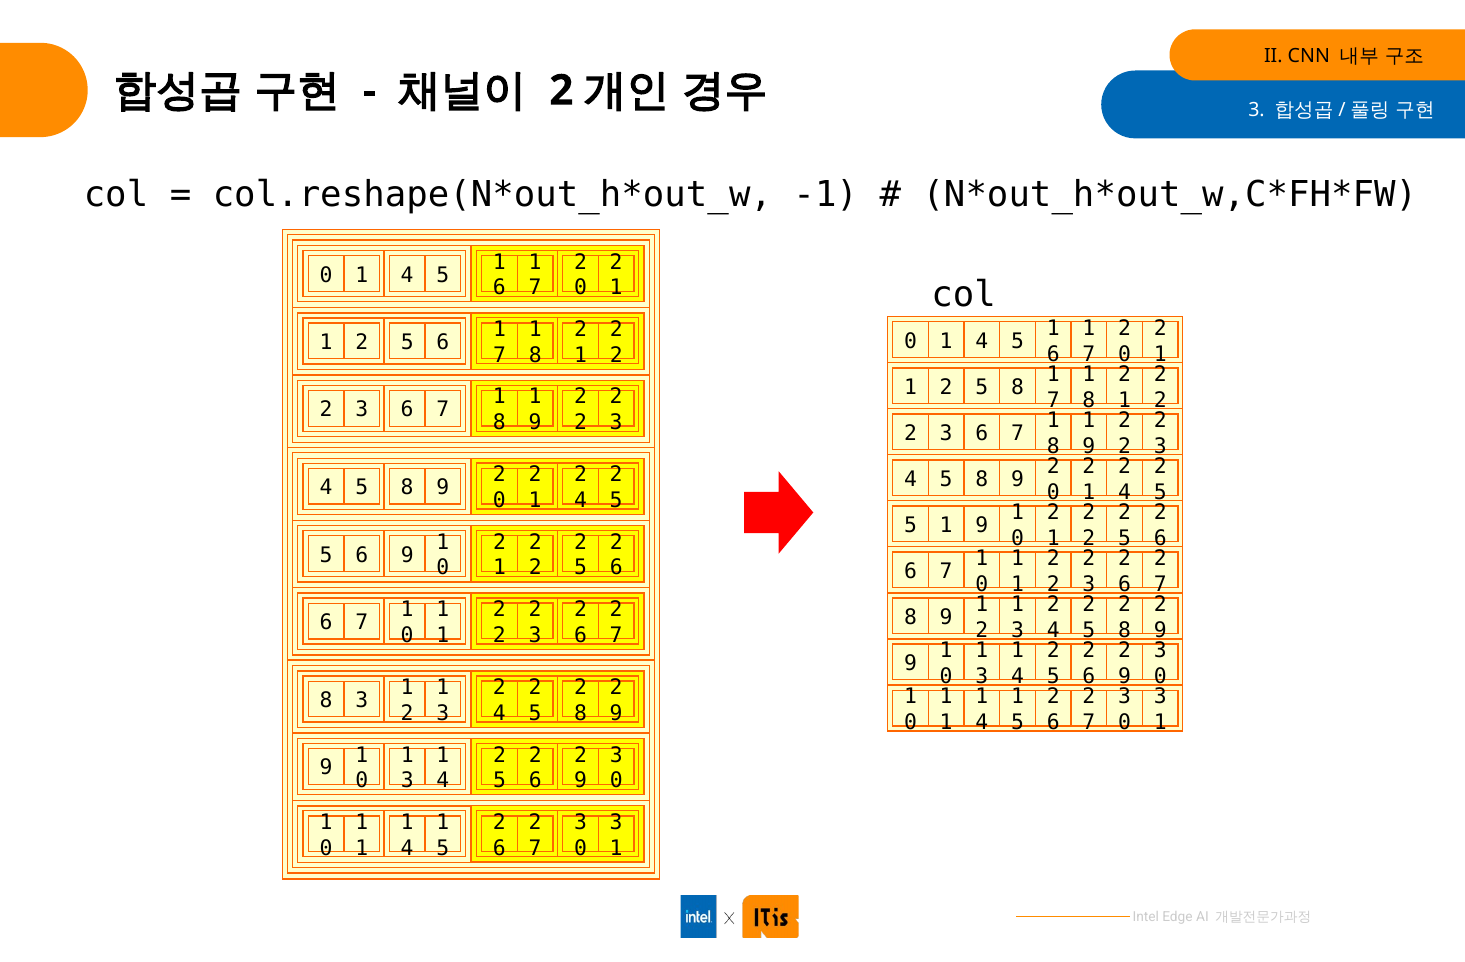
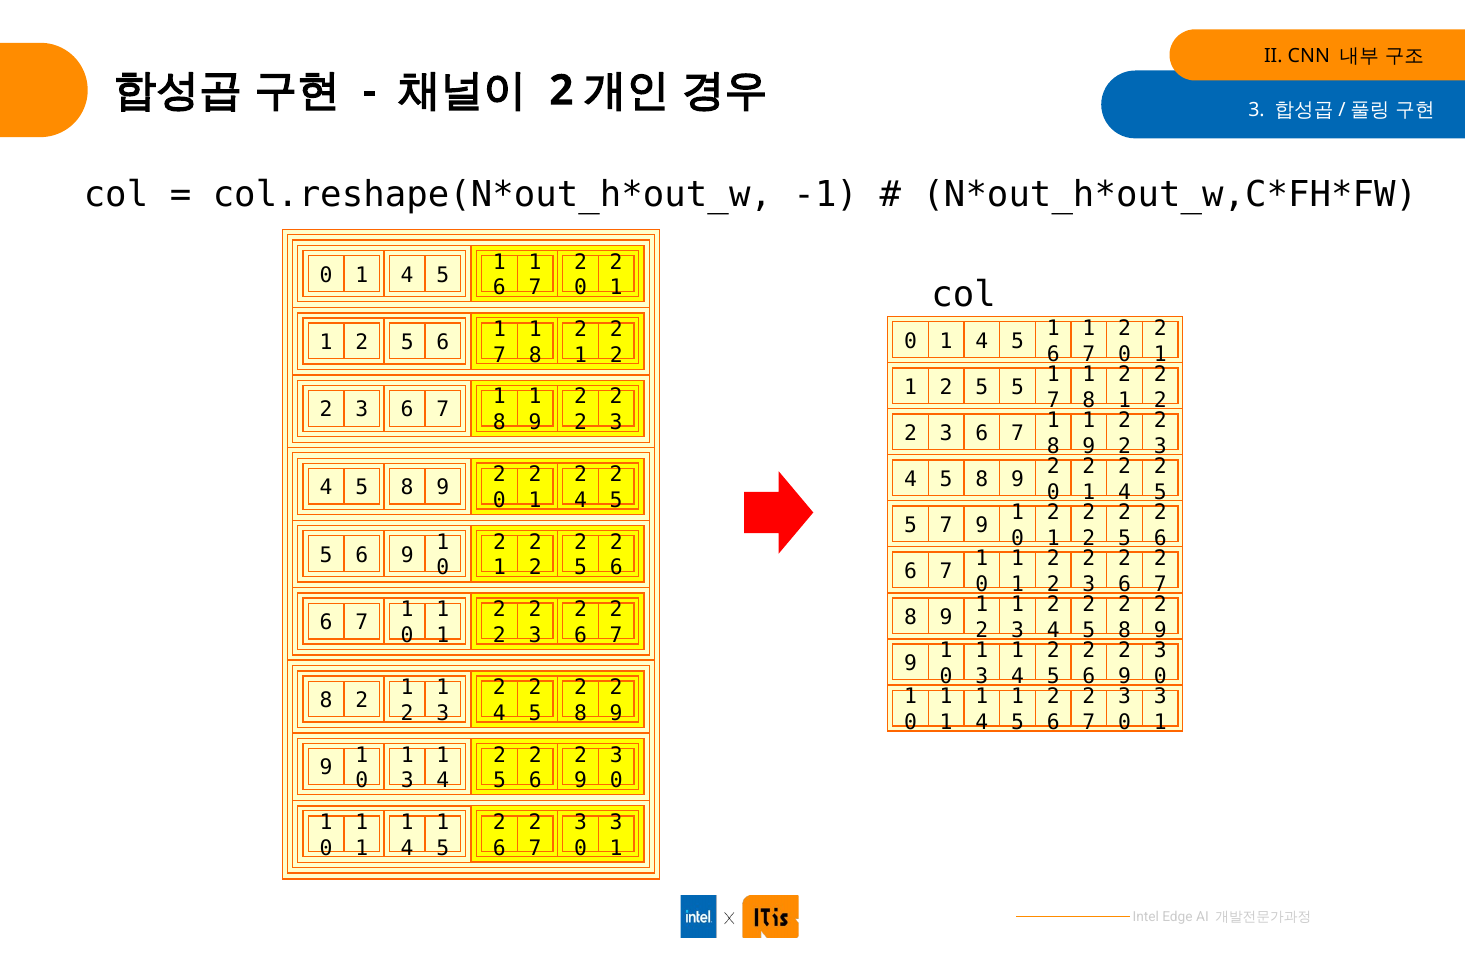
2 5 8: 8 -> 5
1 at (946, 525): 1 -> 7
3 at (362, 701): 3 -> 2
